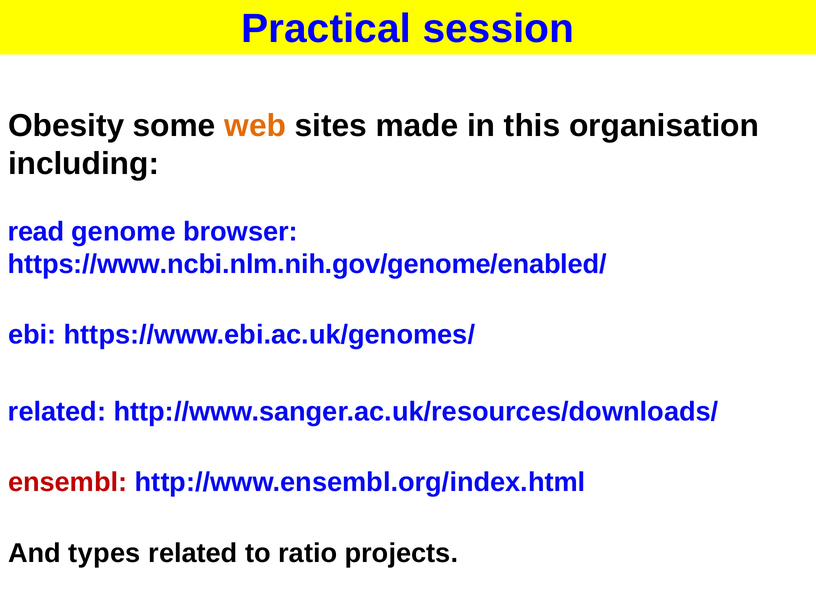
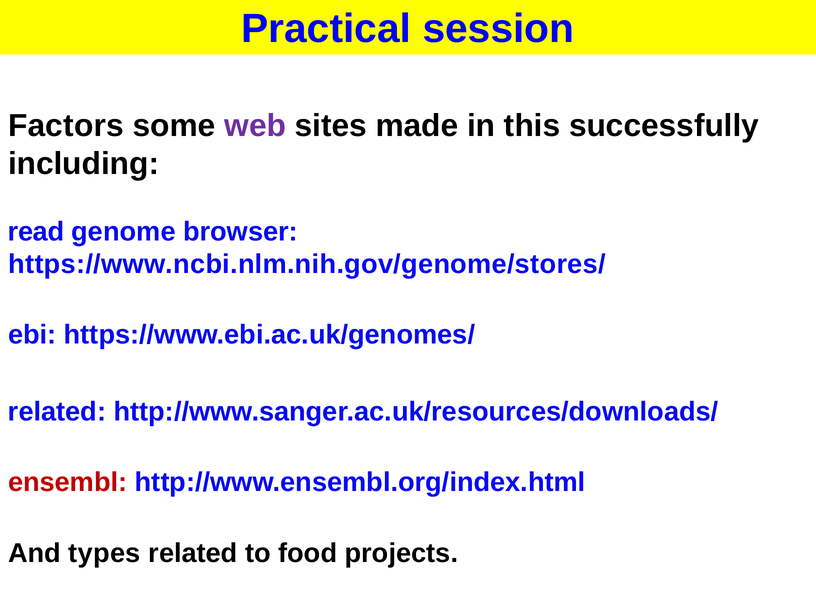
Obesity: Obesity -> Factors
web colour: orange -> purple
organisation: organisation -> successfully
https://www.ncbi.nlm.nih.gov/genome/enabled/: https://www.ncbi.nlm.nih.gov/genome/enabled/ -> https://www.ncbi.nlm.nih.gov/genome/stores/
ratio: ratio -> food
